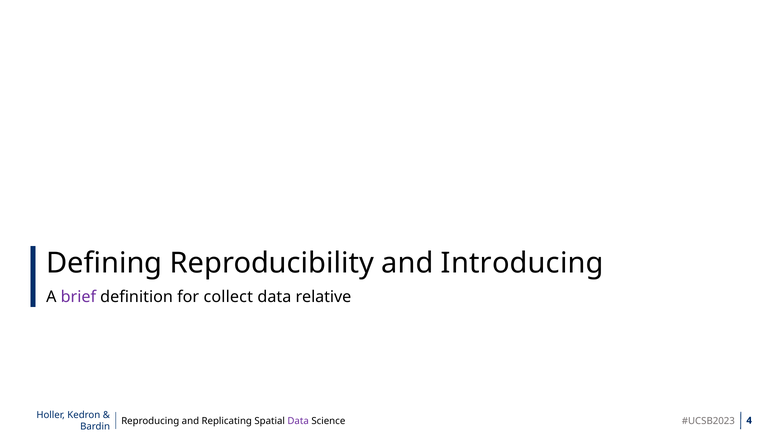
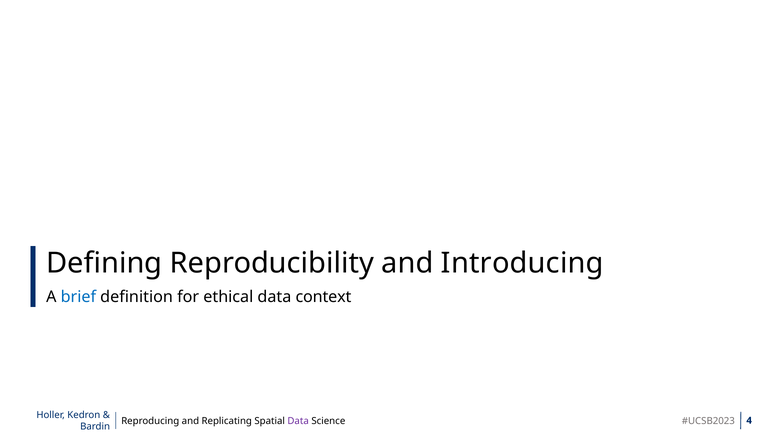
brief colour: purple -> blue
collect: collect -> ethical
relative: relative -> context
